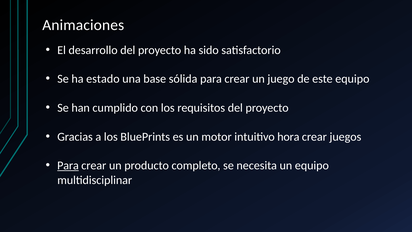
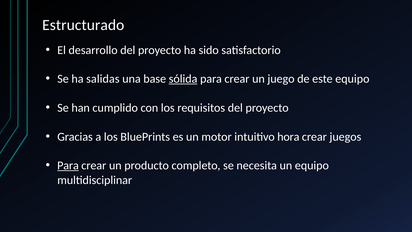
Animaciones: Animaciones -> Estructurado
estado: estado -> salidas
sólida underline: none -> present
